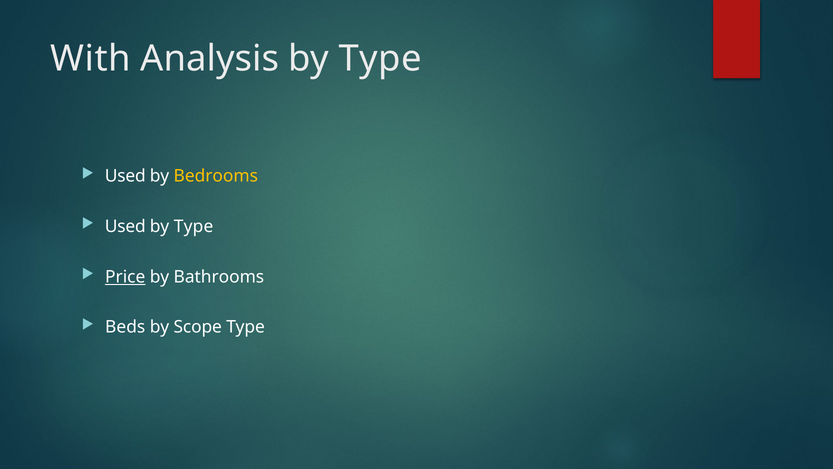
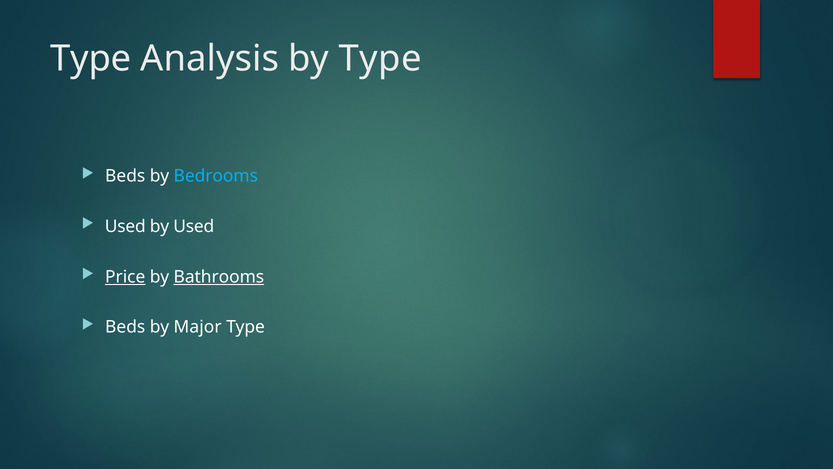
With at (91, 58): With -> Type
Used at (125, 176): Used -> Beds
Bedrooms colour: yellow -> light blue
Type at (194, 226): Type -> Used
Bathrooms underline: none -> present
Scope: Scope -> Major
